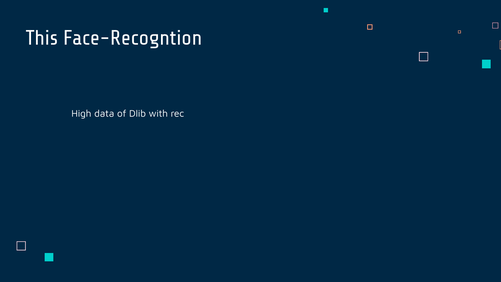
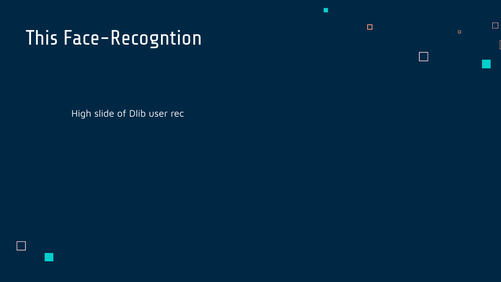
data: data -> slide
with: with -> user
